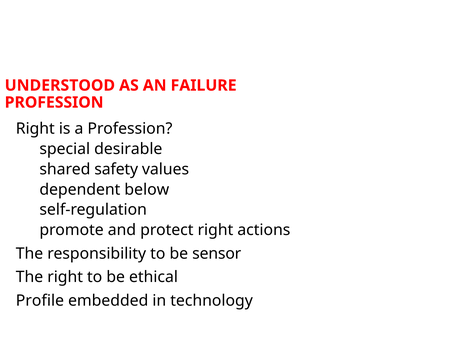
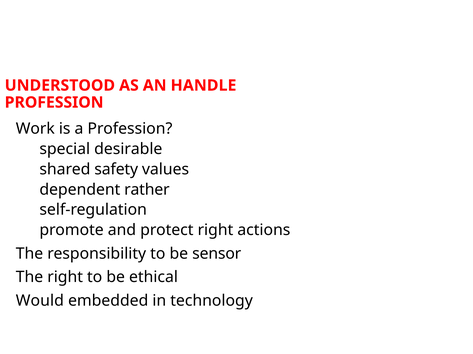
FAILURE: FAILURE -> HANDLE
Right at (35, 129): Right -> Work
below: below -> rather
Profile: Profile -> Would
